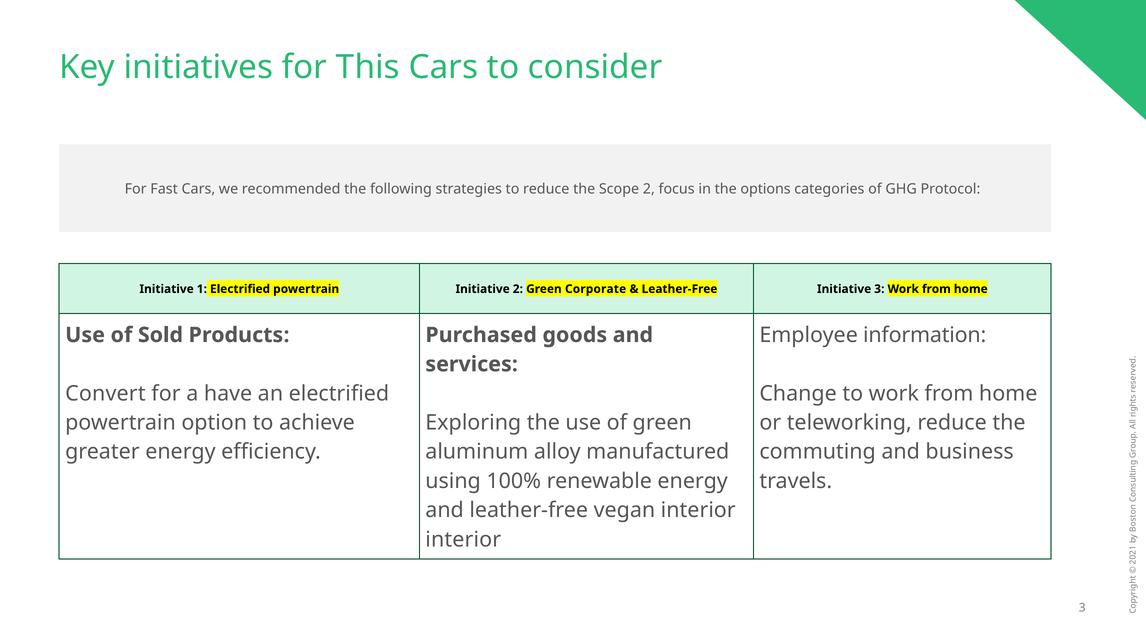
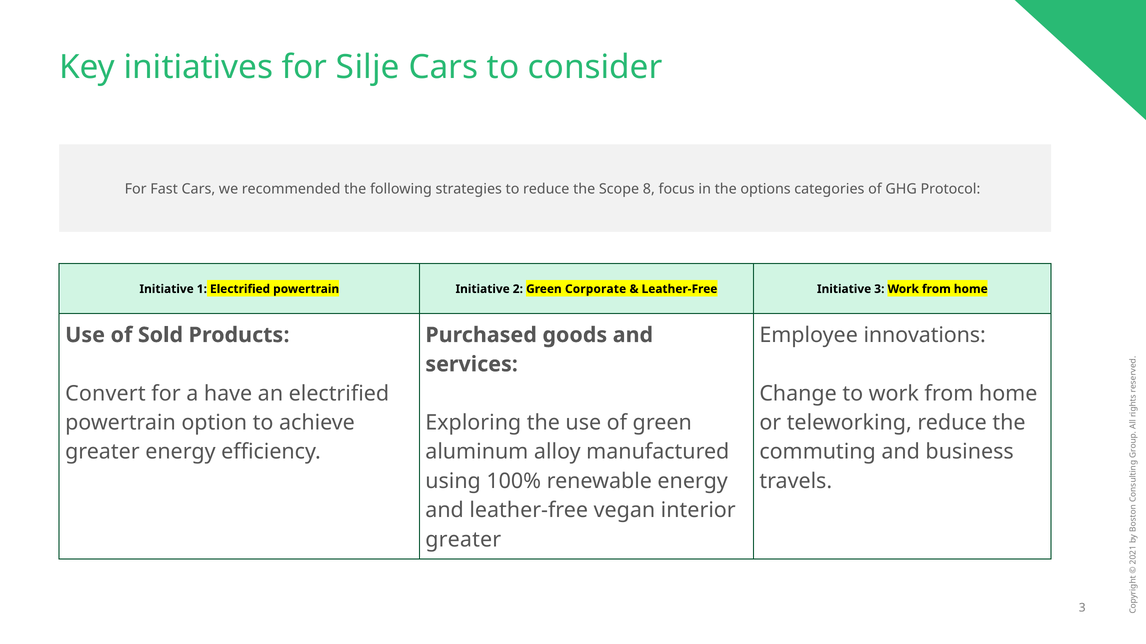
This: This -> Silje
Scope 2: 2 -> 8
information: information -> innovations
interior at (463, 540): interior -> greater
